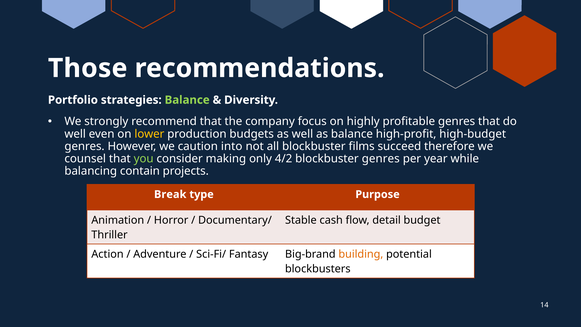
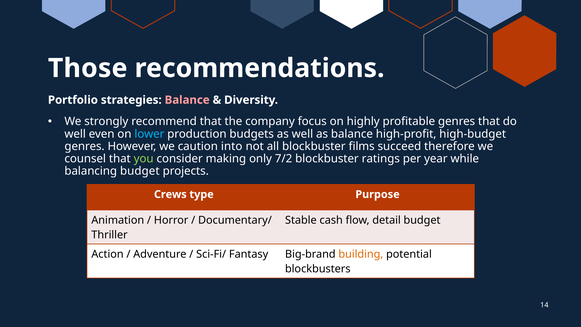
Balance at (187, 100) colour: light green -> pink
lower colour: yellow -> light blue
4/2: 4/2 -> 7/2
blockbuster genres: genres -> ratings
balancing contain: contain -> budget
Break: Break -> Crews
